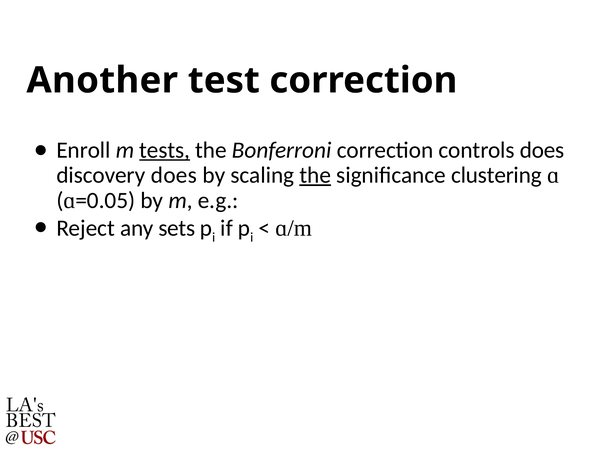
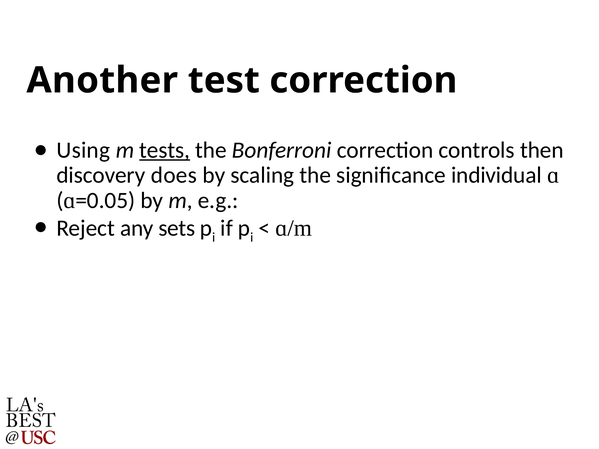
Enroll: Enroll -> Using
controls does: does -> then
the at (315, 175) underline: present -> none
clustering: clustering -> individual
